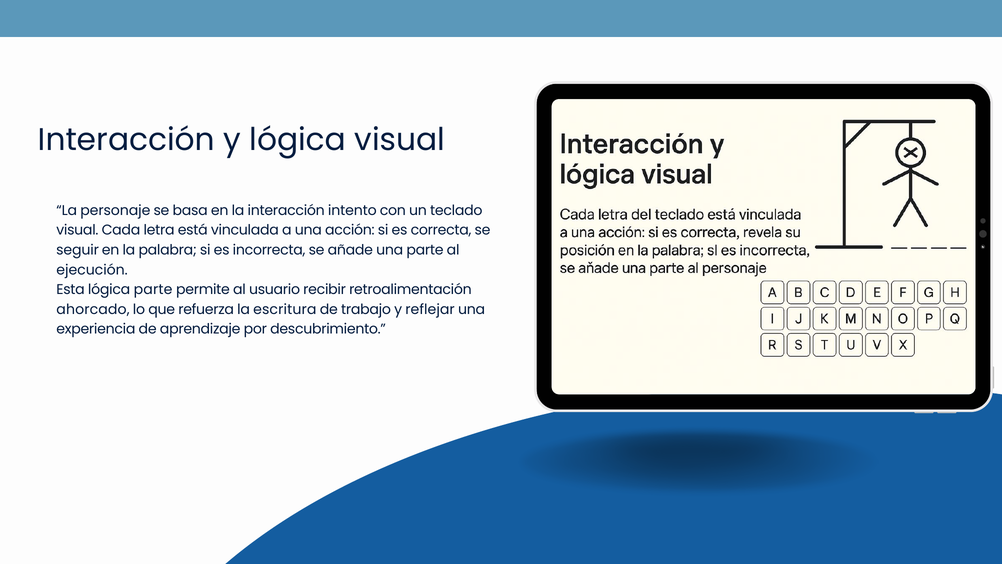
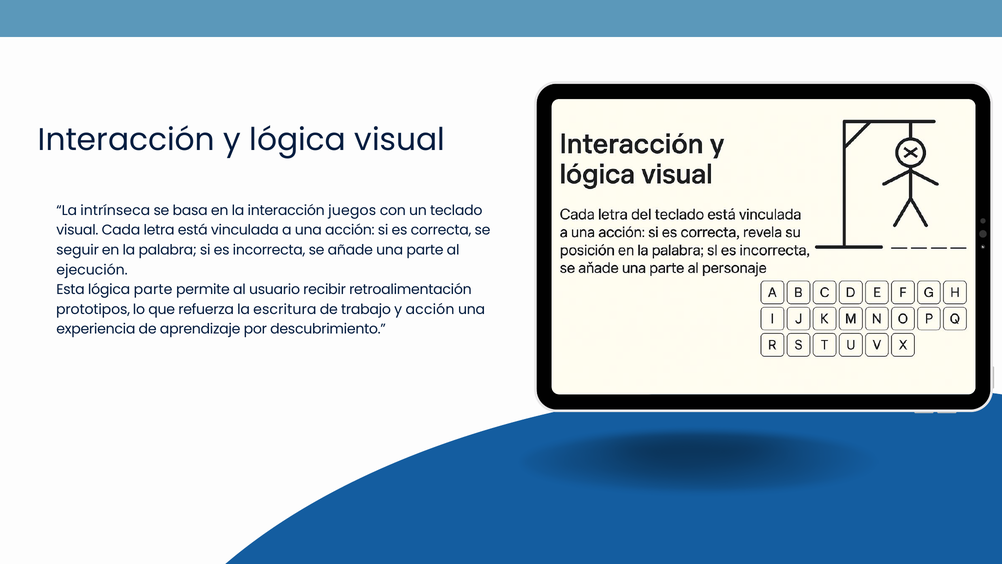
personaje: personaje -> intrínseca
intento: intento -> juegos
ahorcado: ahorcado -> prototipos
y reflejar: reflejar -> acción
